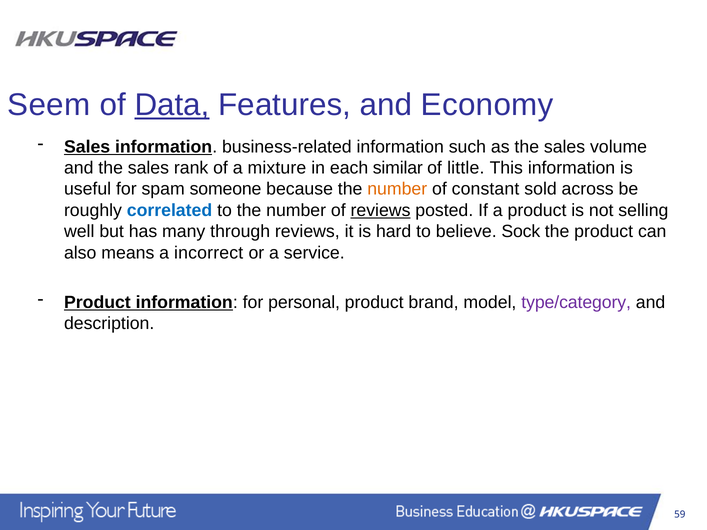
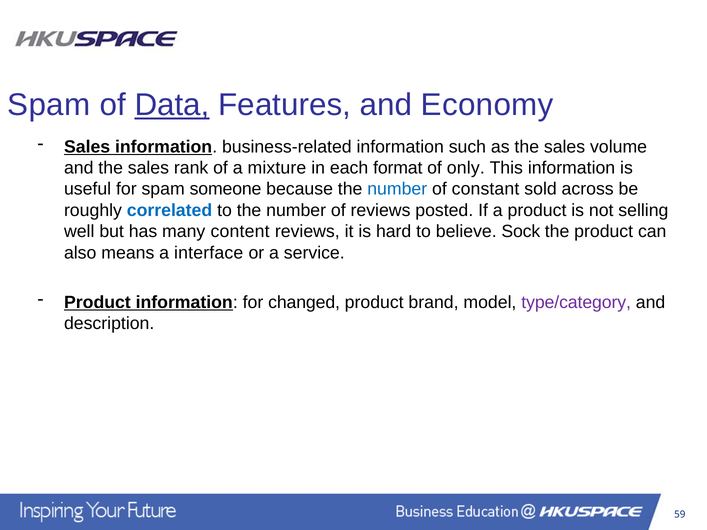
Seem at (49, 105): Seem -> Spam
similar: similar -> format
little: little -> only
number at (397, 189) colour: orange -> blue
reviews at (381, 210) underline: present -> none
through: through -> content
incorrect: incorrect -> interface
personal: personal -> changed
